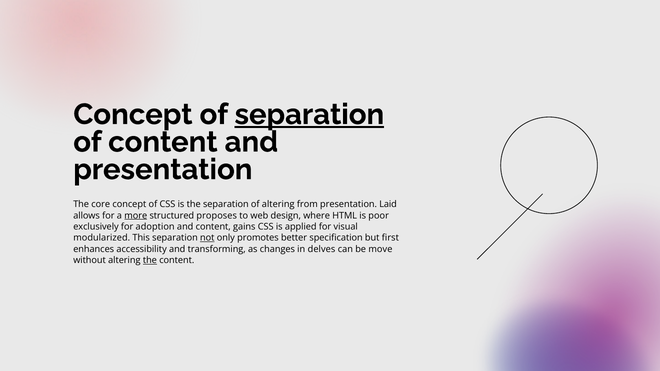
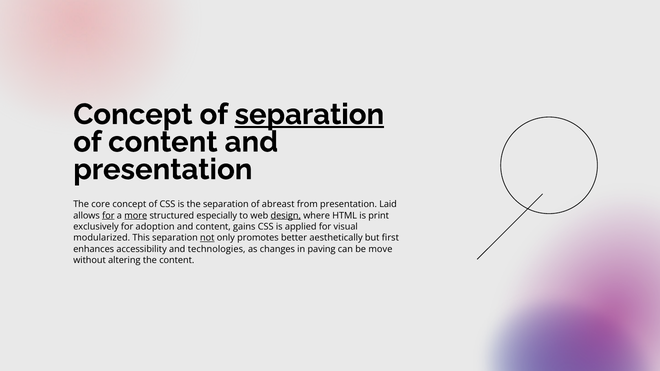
of altering: altering -> abreast
for at (108, 216) underline: none -> present
proposes: proposes -> especially
design underline: none -> present
poor: poor -> print
specification: specification -> aesthetically
transforming: transforming -> technologies
delves: delves -> paving
the at (150, 260) underline: present -> none
